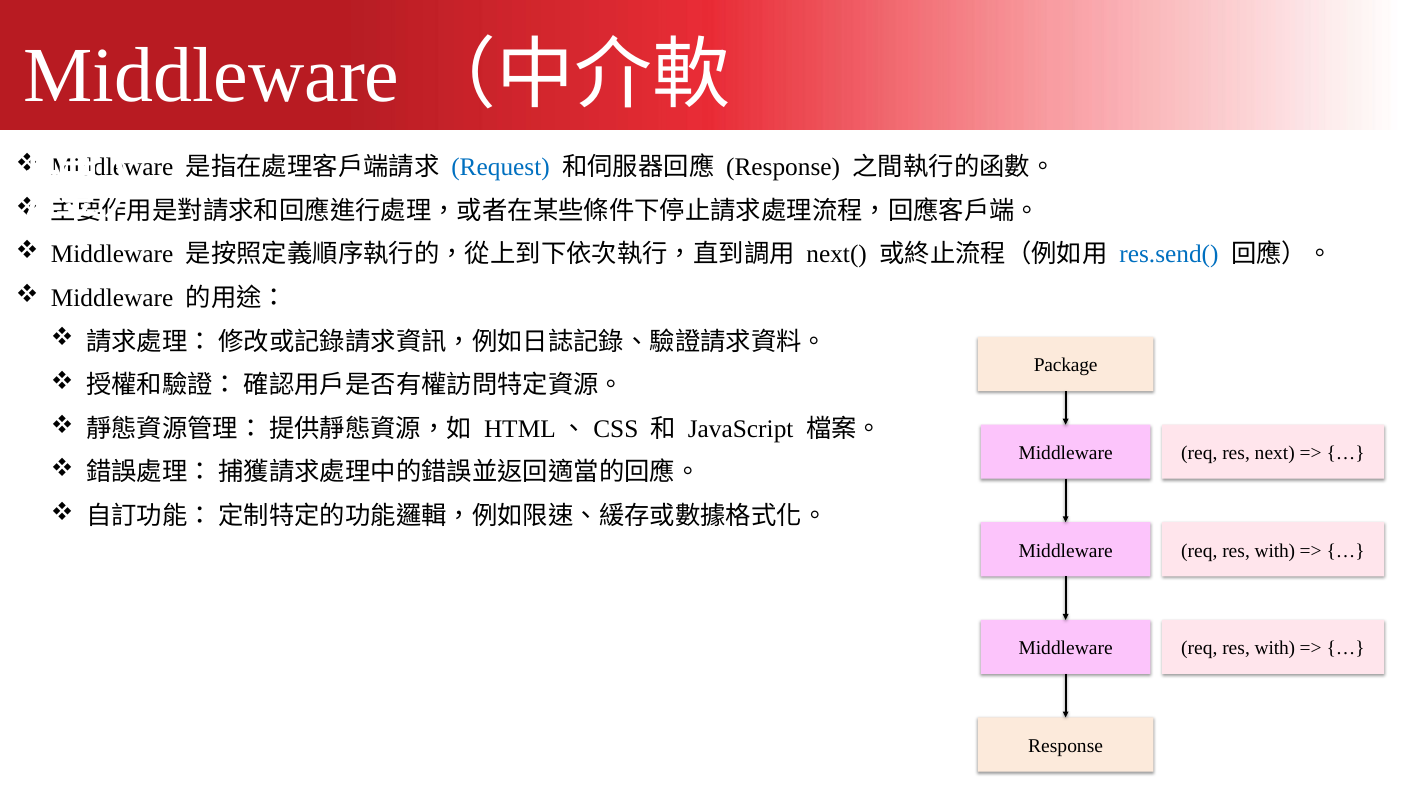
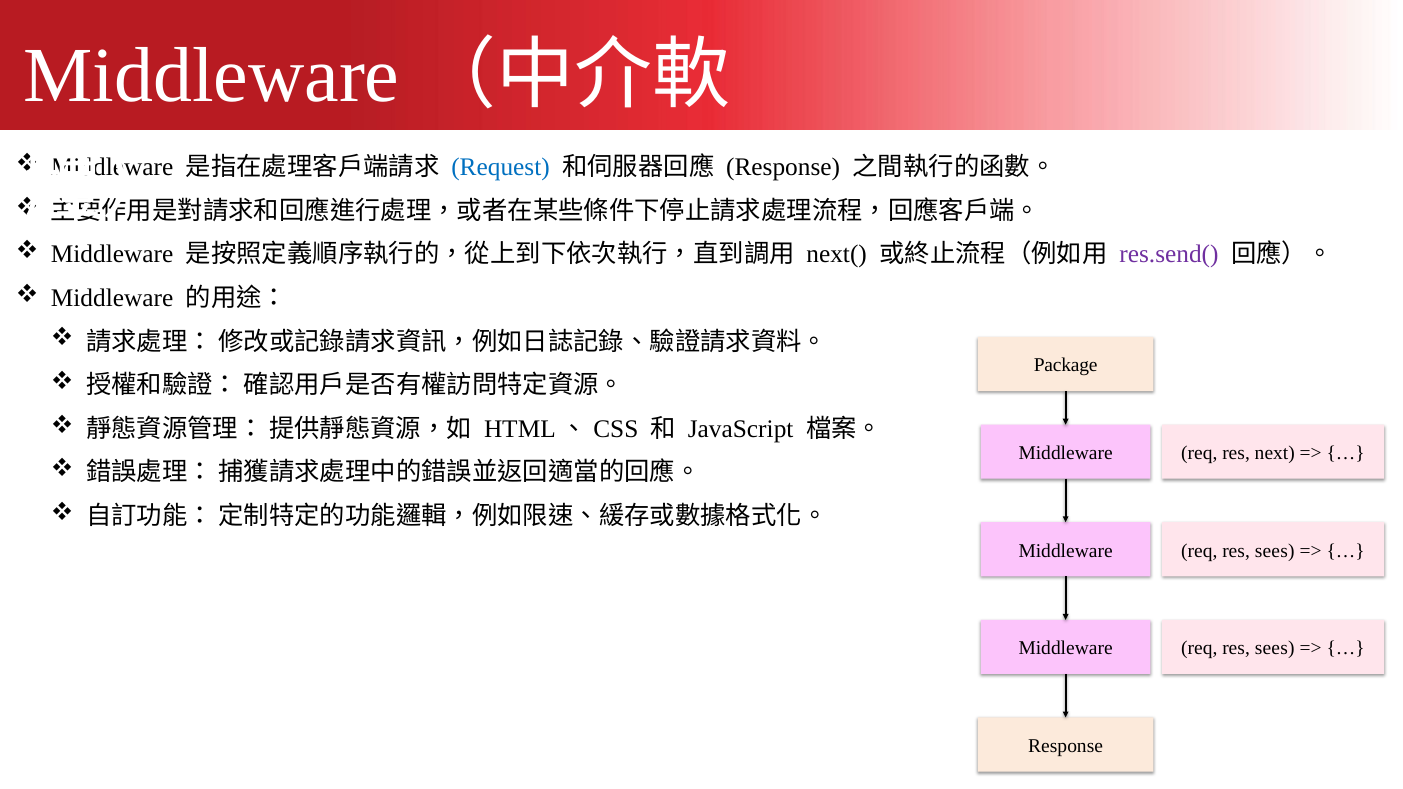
res.send( colour: blue -> purple
with at (1275, 551): with -> sees
with at (1275, 648): with -> sees
